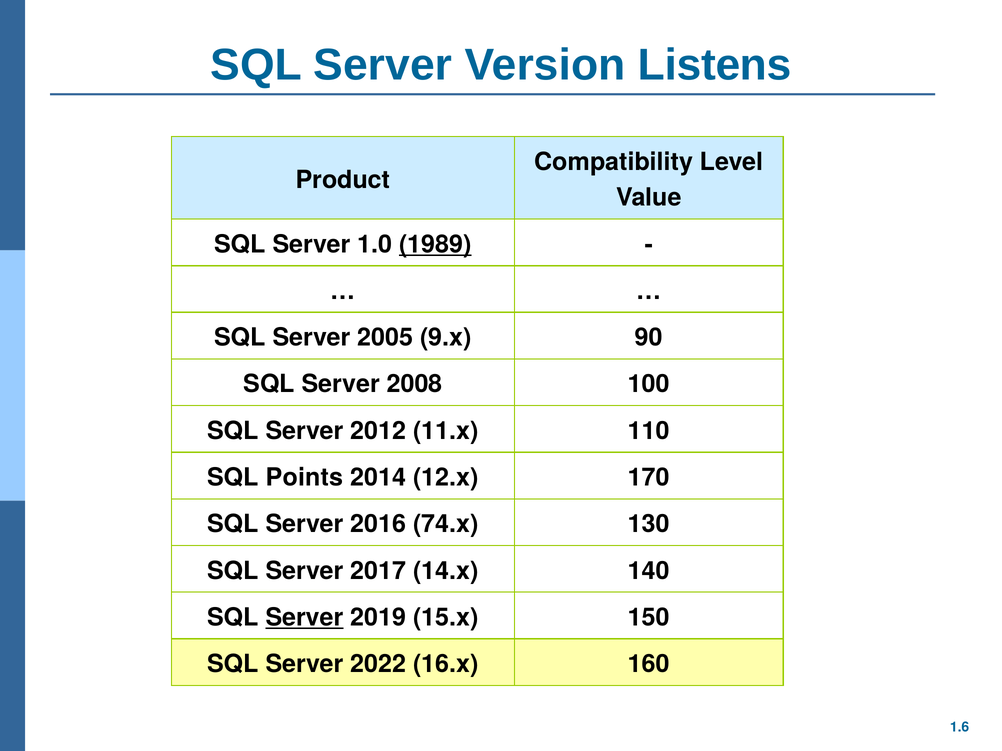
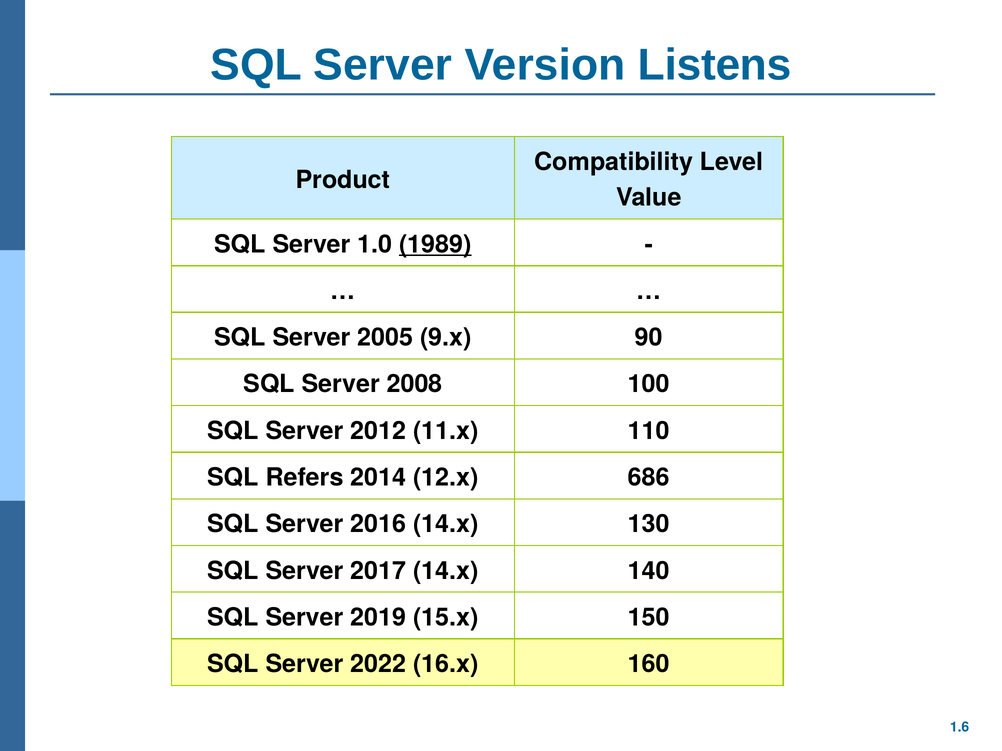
Points: Points -> Refers
170: 170 -> 686
2016 74.x: 74.x -> 14.x
Server at (305, 618) underline: present -> none
